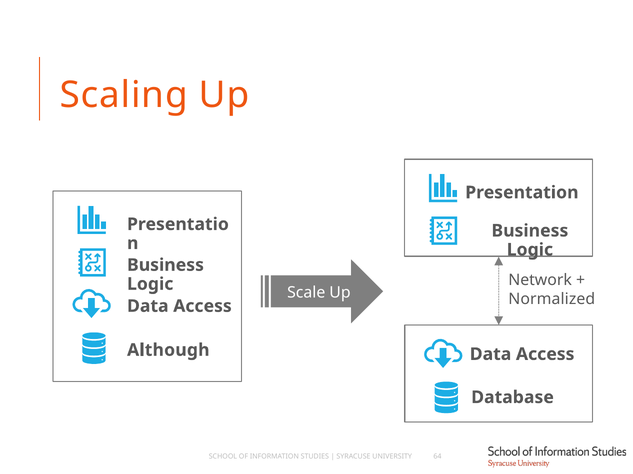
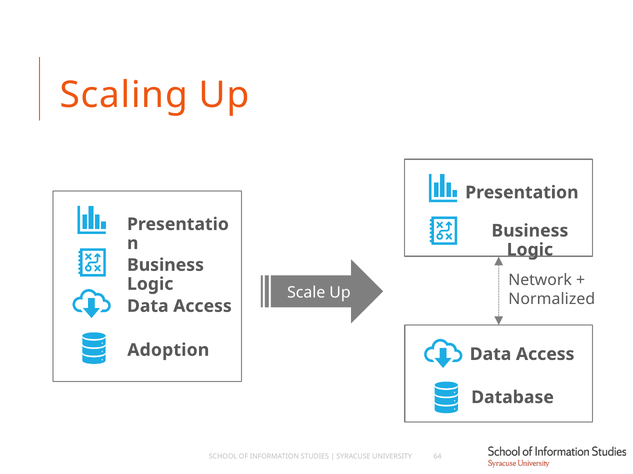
Although: Although -> Adoption
